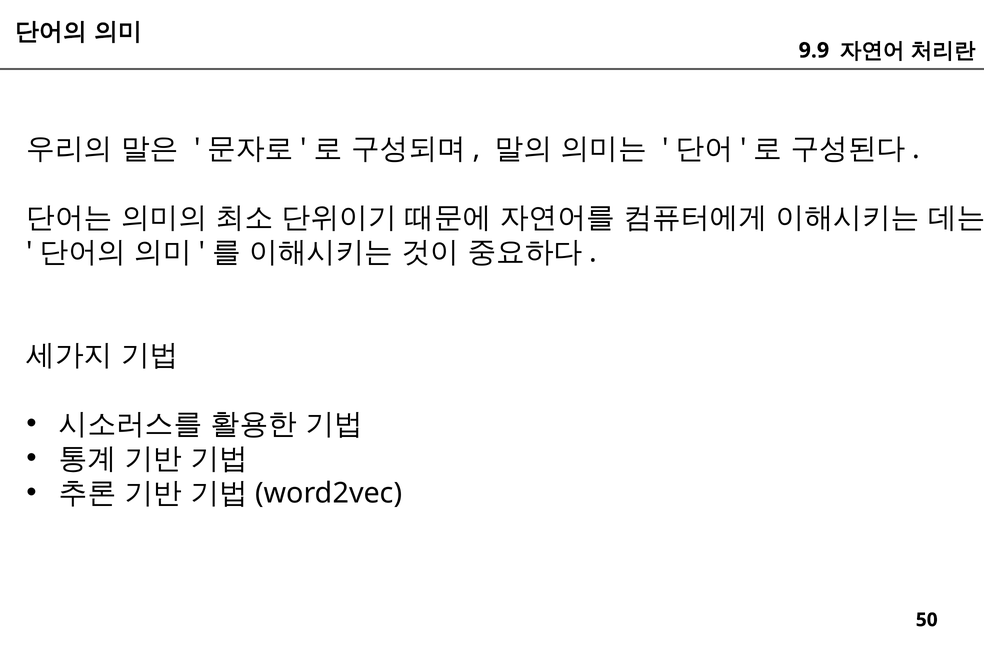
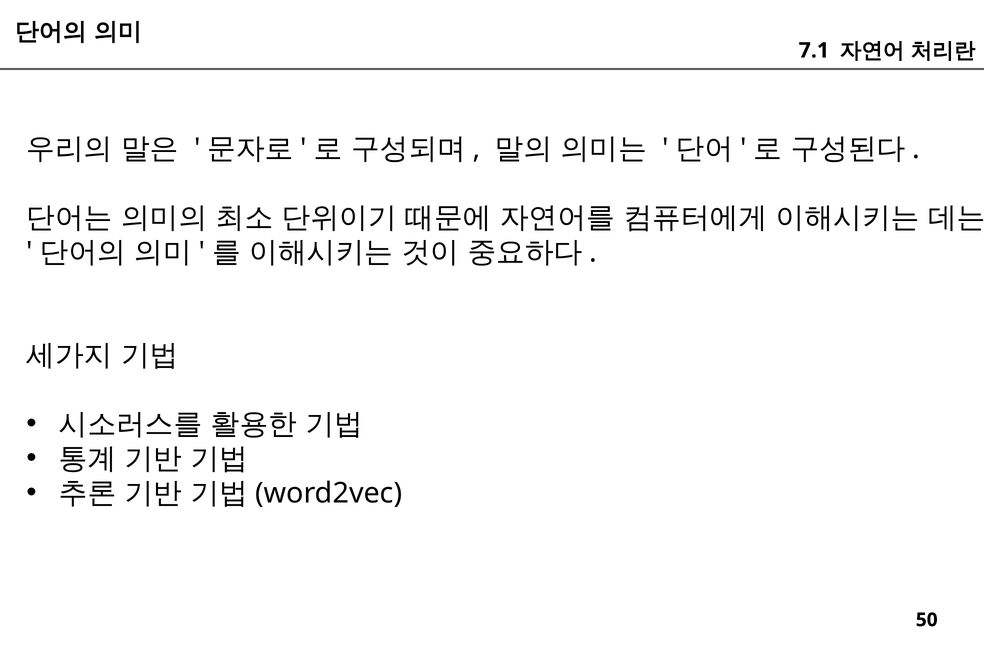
9.9: 9.9 -> 7.1
